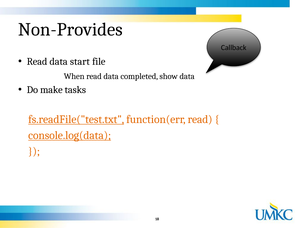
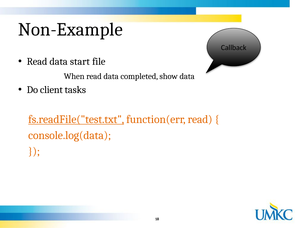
Non-Provides: Non-Provides -> Non-Example
make: make -> client
console.log(data underline: present -> none
